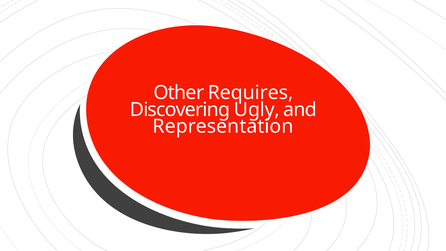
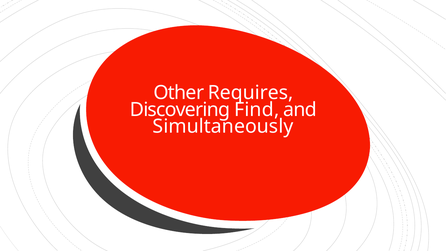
Ugly: Ugly -> Find
Representation: Representation -> Simultaneously
